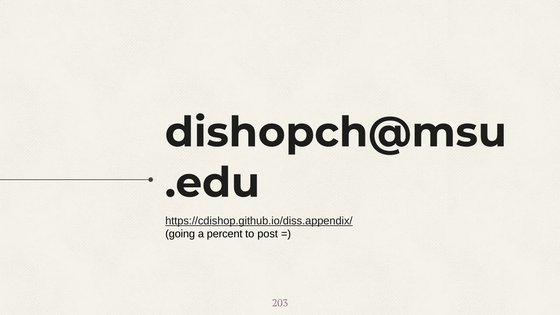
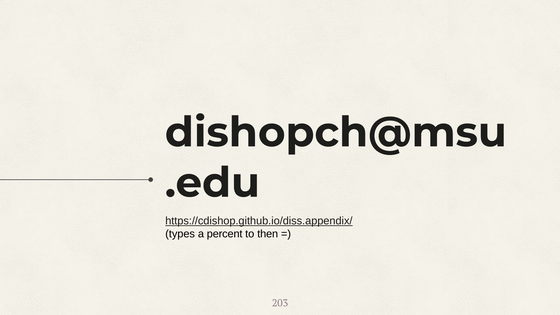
going: going -> types
post: post -> then
